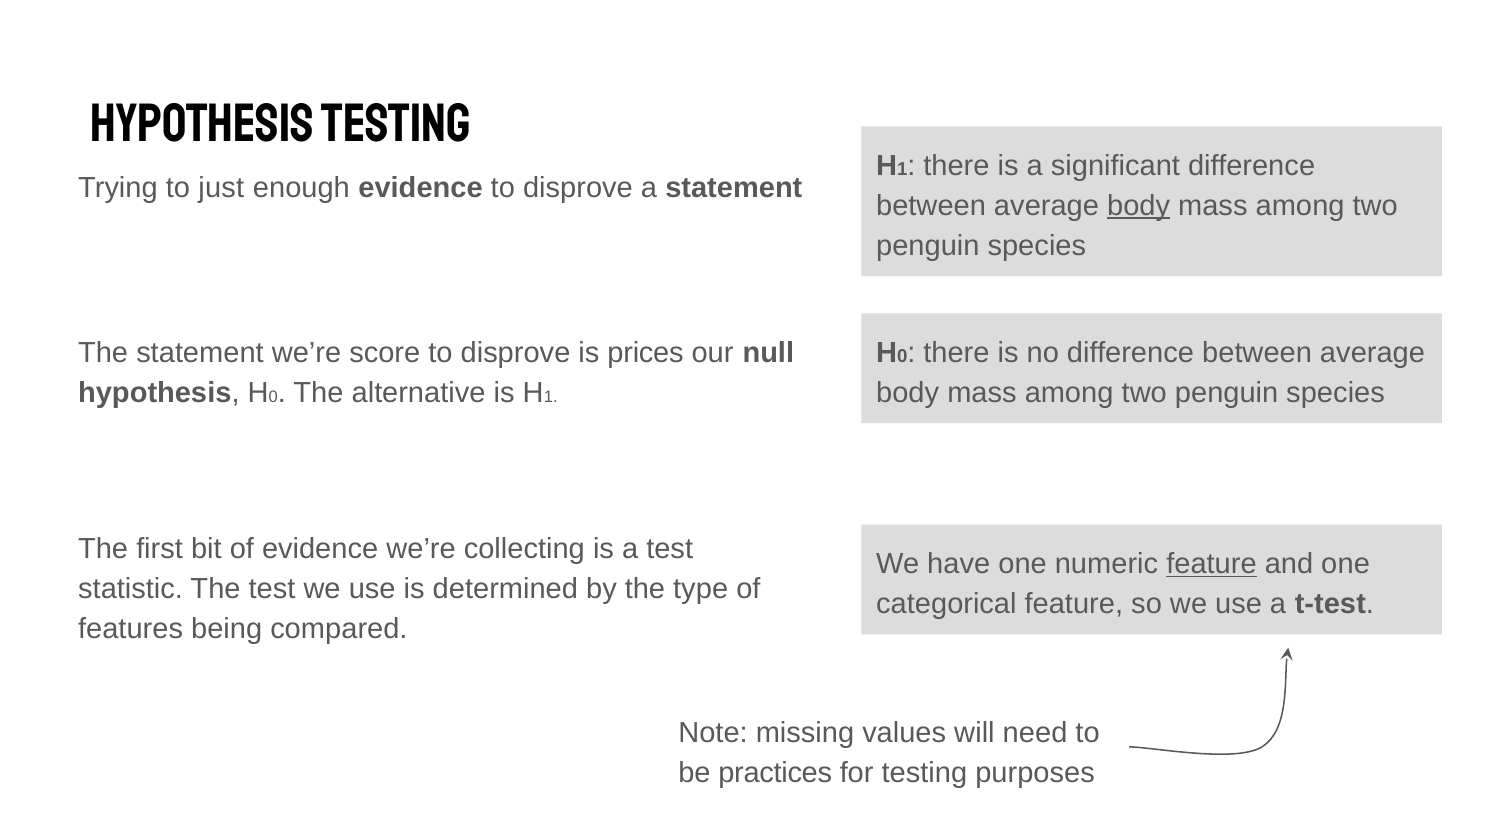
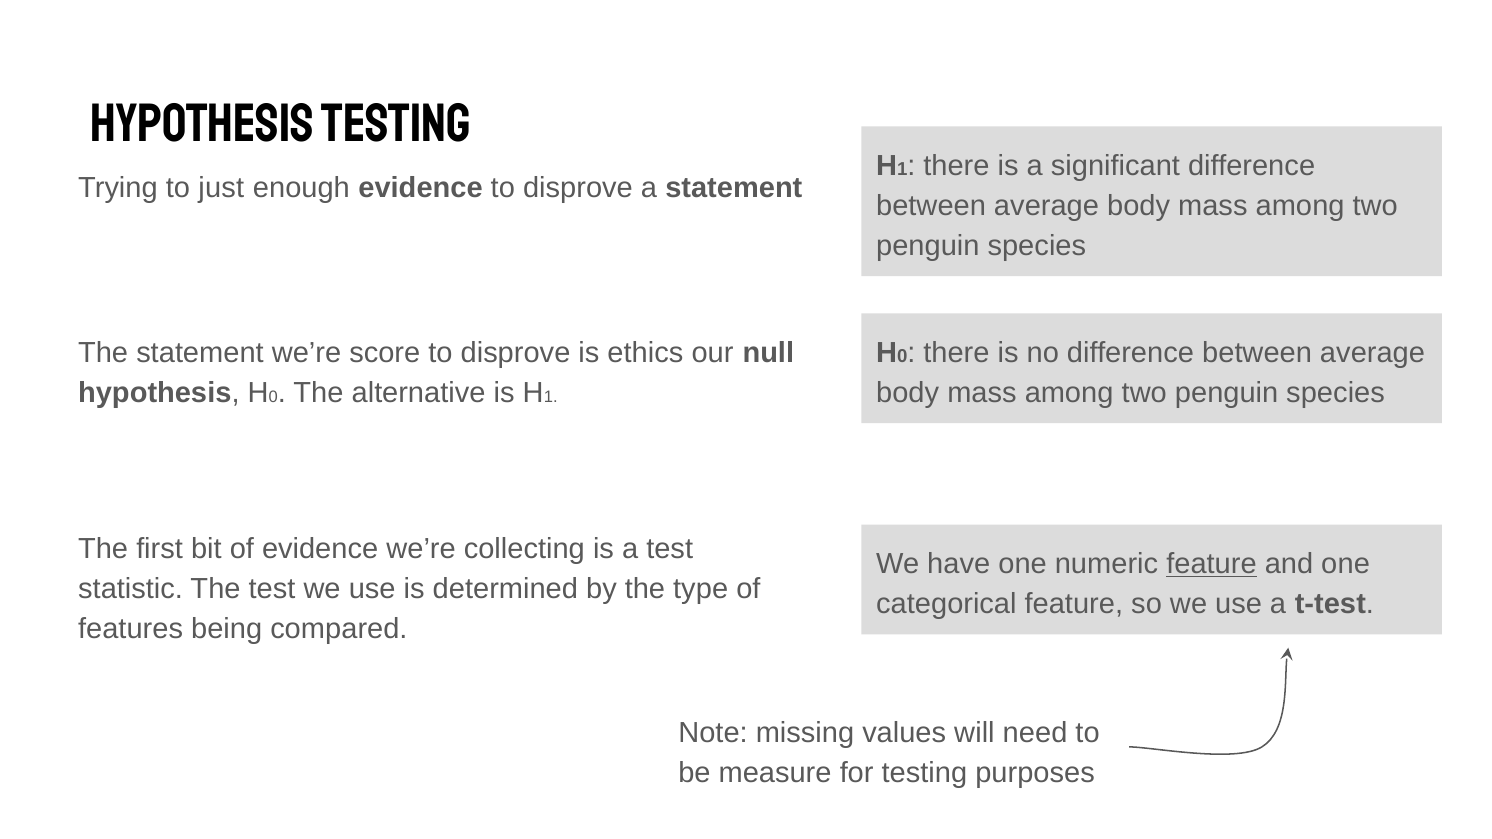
body at (1139, 206) underline: present -> none
prices: prices -> ethics
practices: practices -> measure
